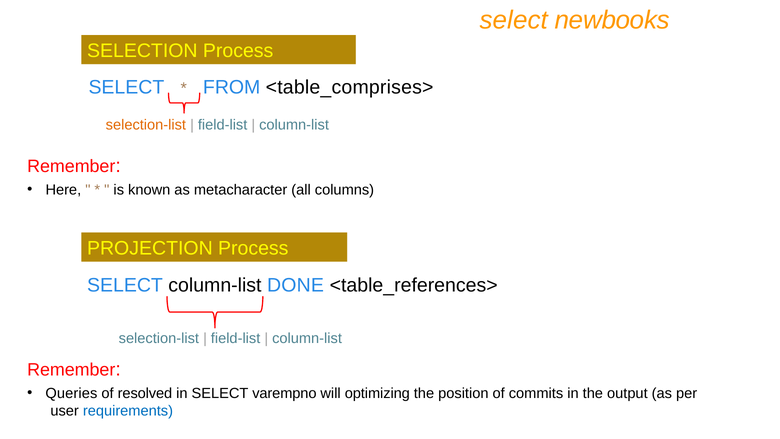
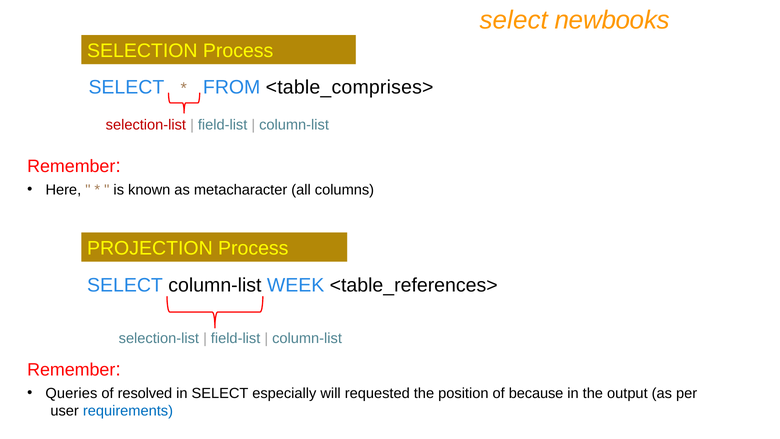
selection-list at (146, 125) colour: orange -> red
DONE: DONE -> WEEK
varempno: varempno -> especially
optimizing: optimizing -> requested
commits: commits -> because
